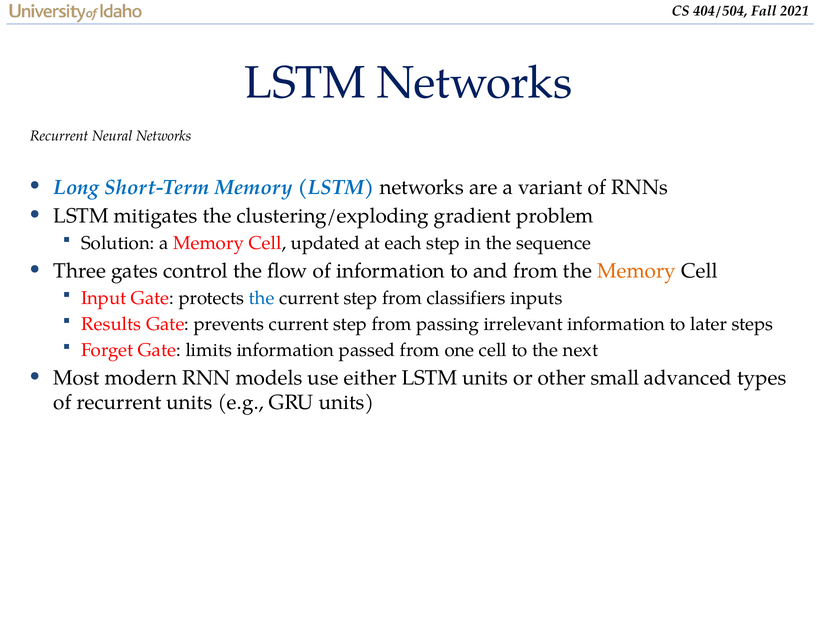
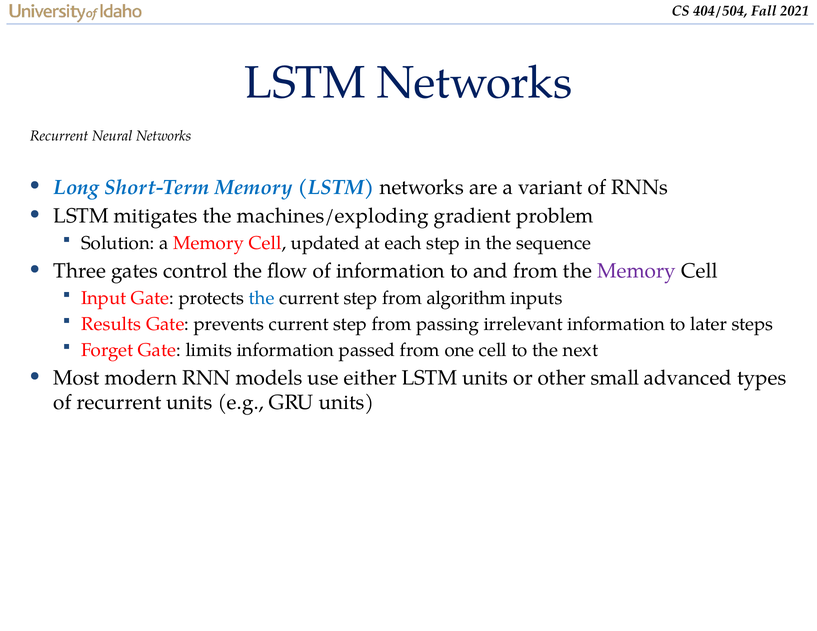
clustering/exploding: clustering/exploding -> machines/exploding
Memory at (637, 271) colour: orange -> purple
classifiers: classifiers -> algorithm
